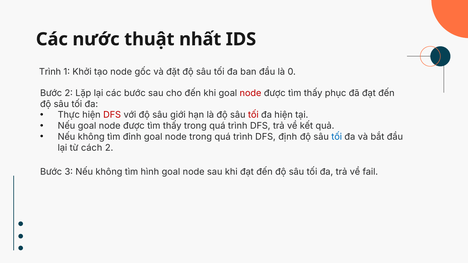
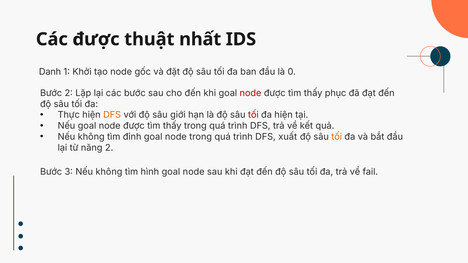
Các nước: nước -> được
Trình at (50, 72): Trình -> Danh
DFS at (112, 115) colour: red -> orange
định: định -> xuất
tối at (337, 137) colour: blue -> orange
cách: cách -> năng
